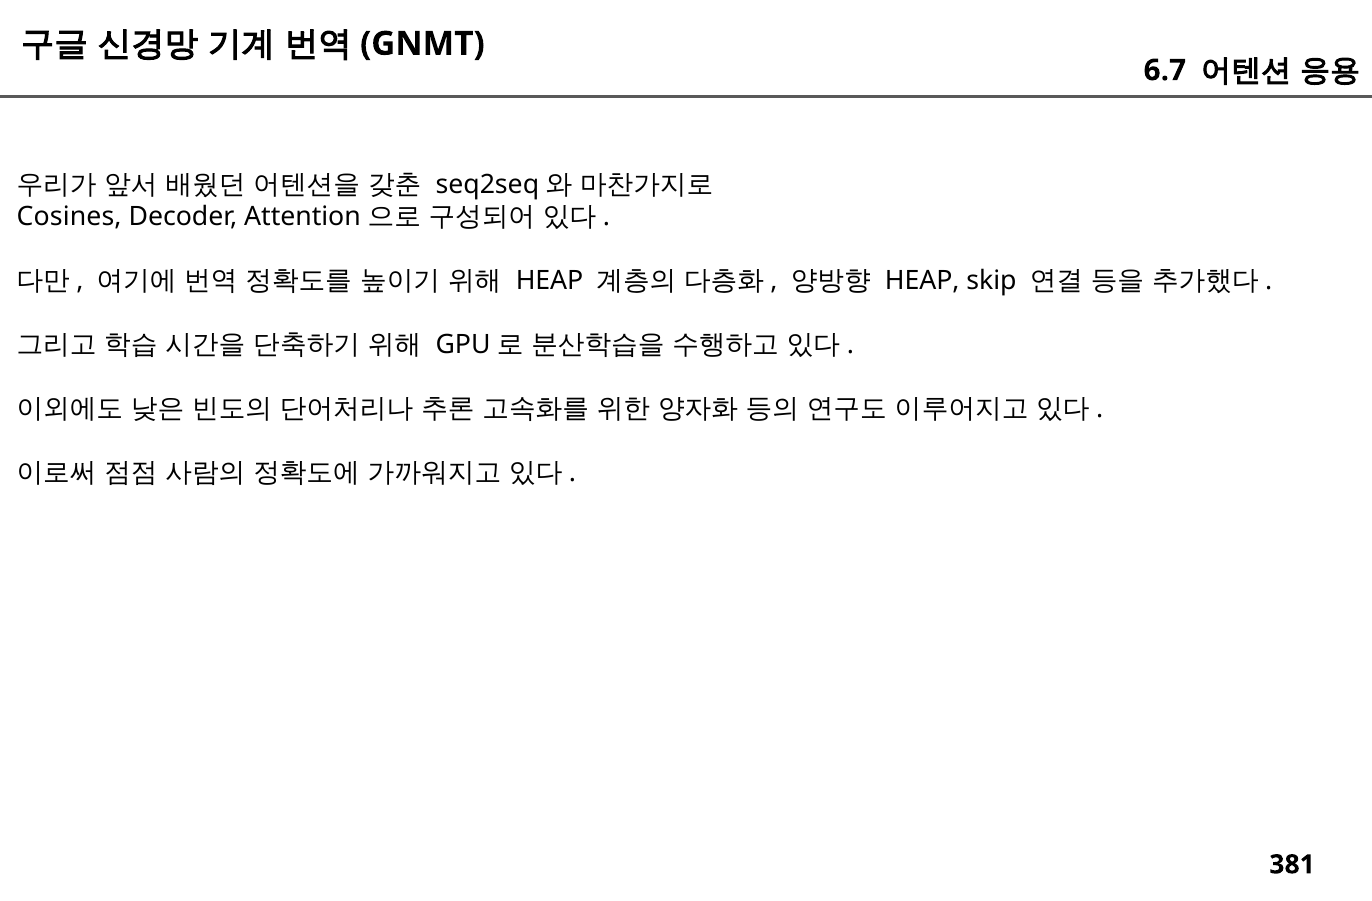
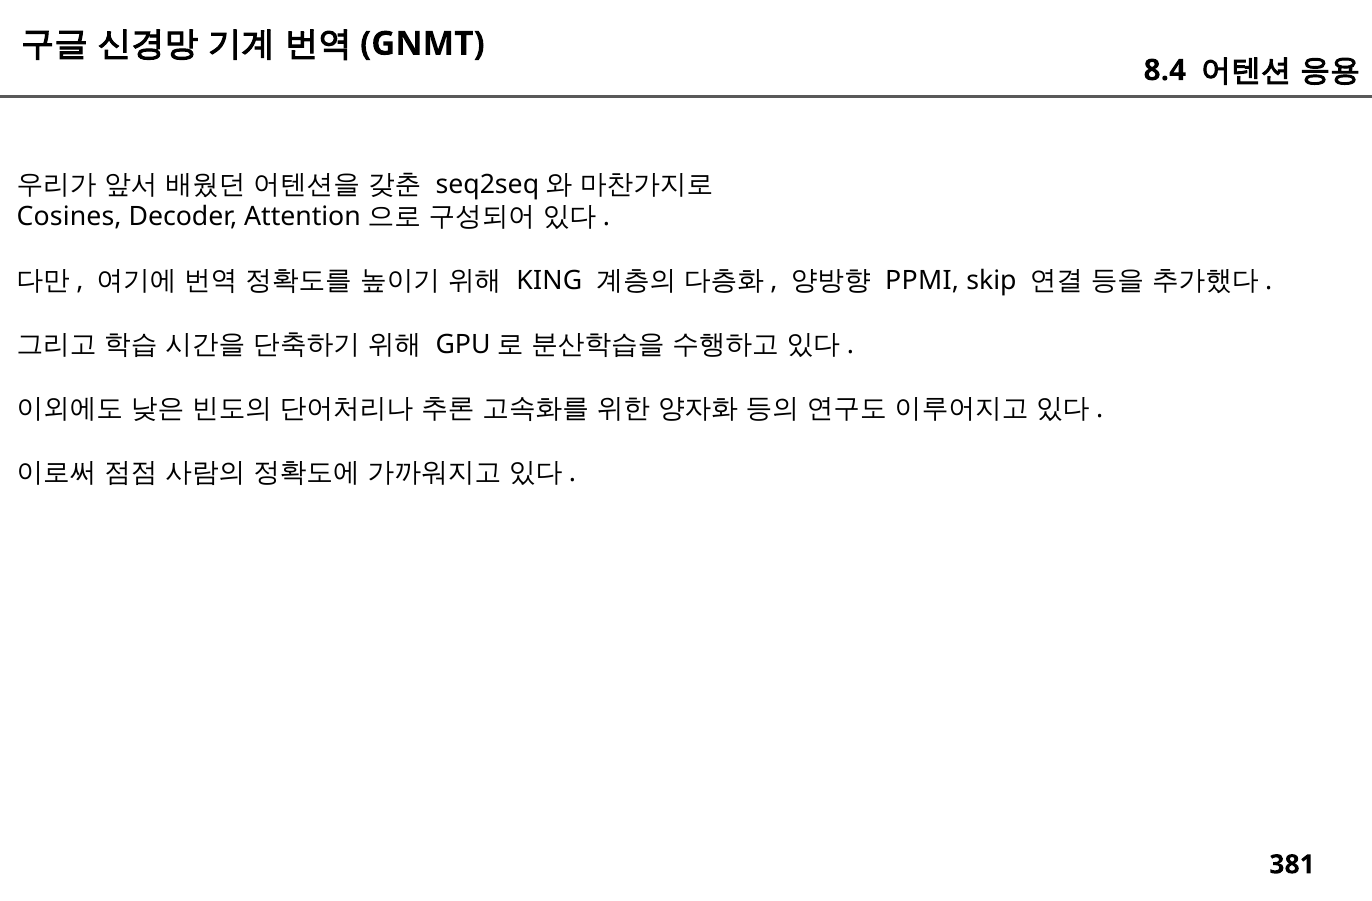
6.7: 6.7 -> 8.4
HEAP at (550, 281): HEAP -> KING
HEAP at (922, 281): HEAP -> PPMI
